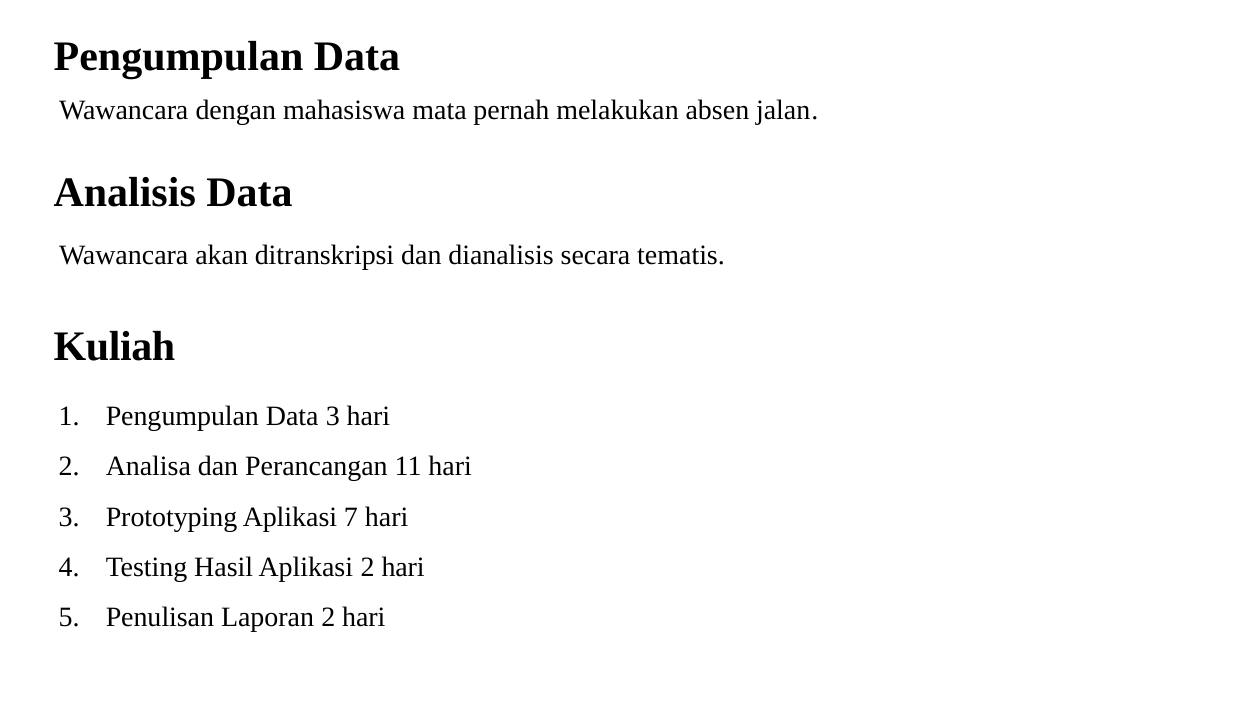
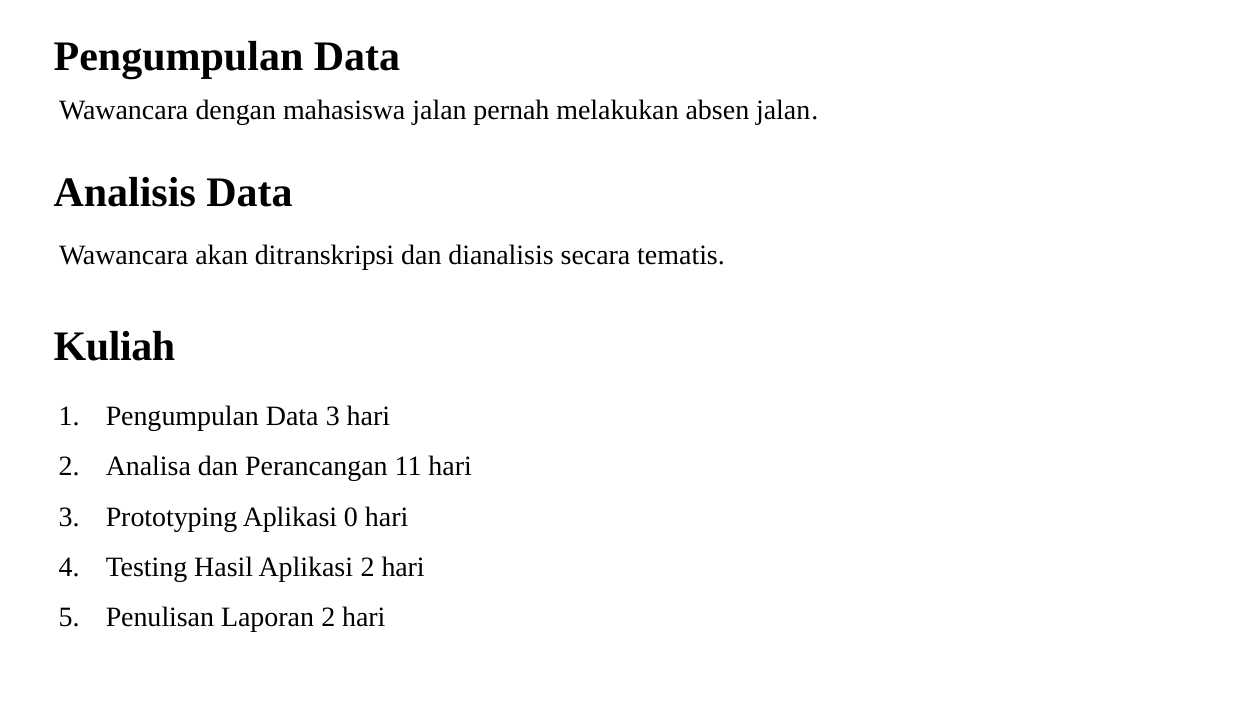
mahasiswa mata: mata -> jalan
7: 7 -> 0
